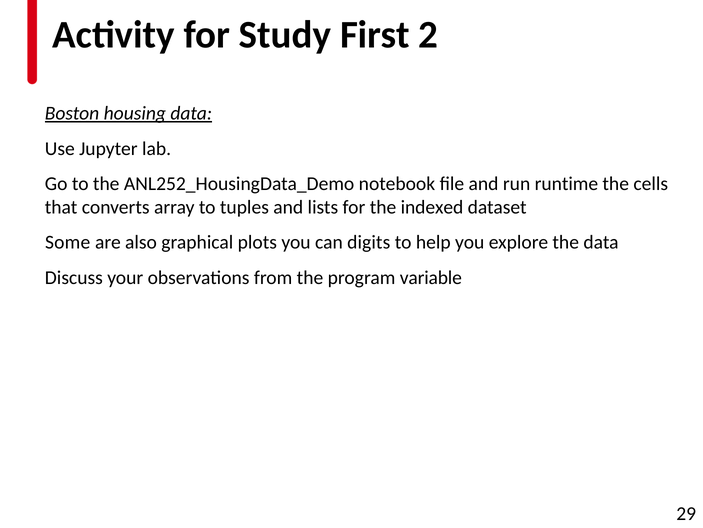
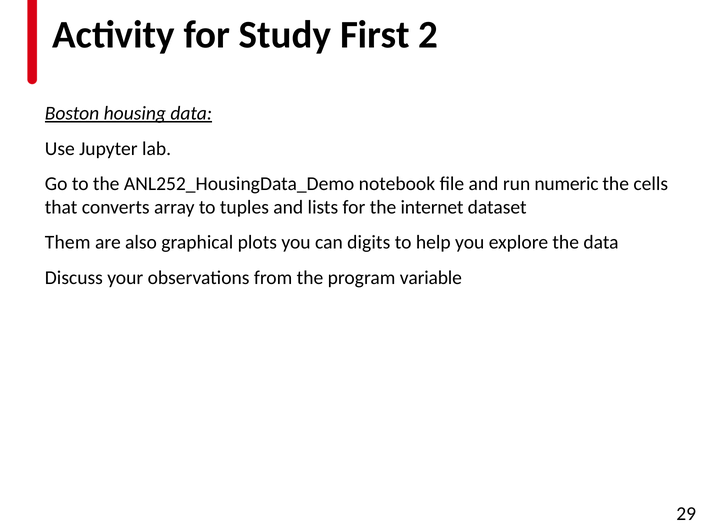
runtime: runtime -> numeric
indexed: indexed -> internet
Some: Some -> Them
